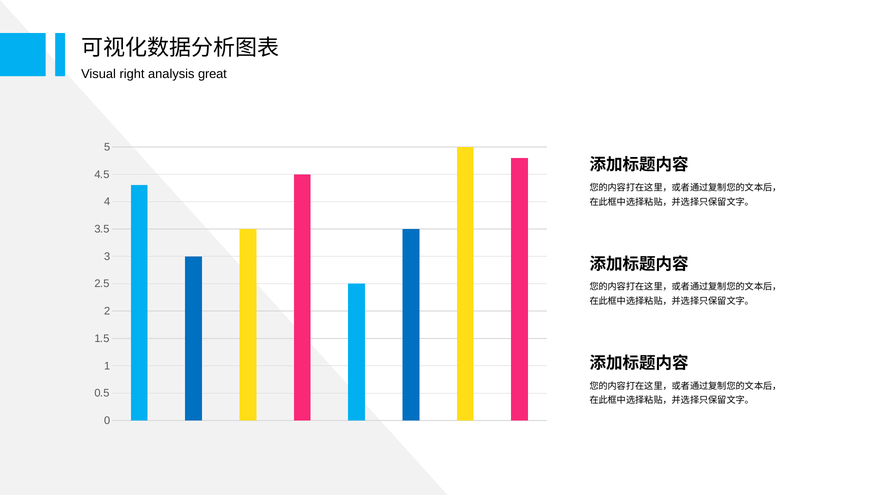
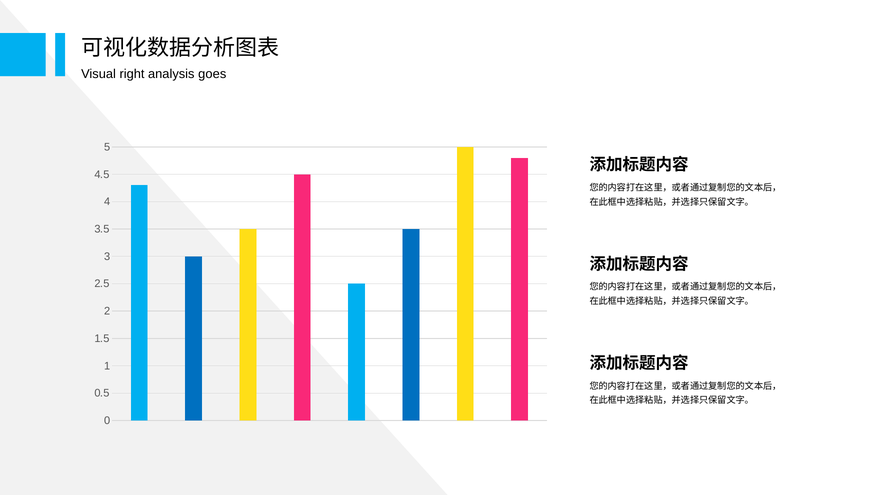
great: great -> goes
